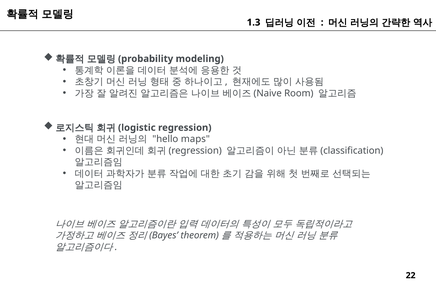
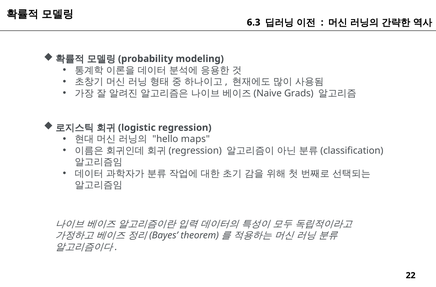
1.3: 1.3 -> 6.3
Room: Room -> Grads
